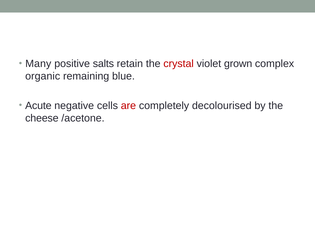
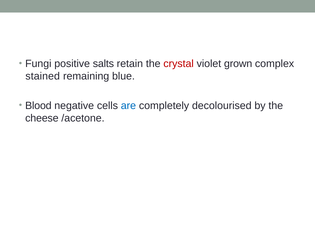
Many: Many -> Fungi
organic: organic -> stained
Acute: Acute -> Blood
are colour: red -> blue
